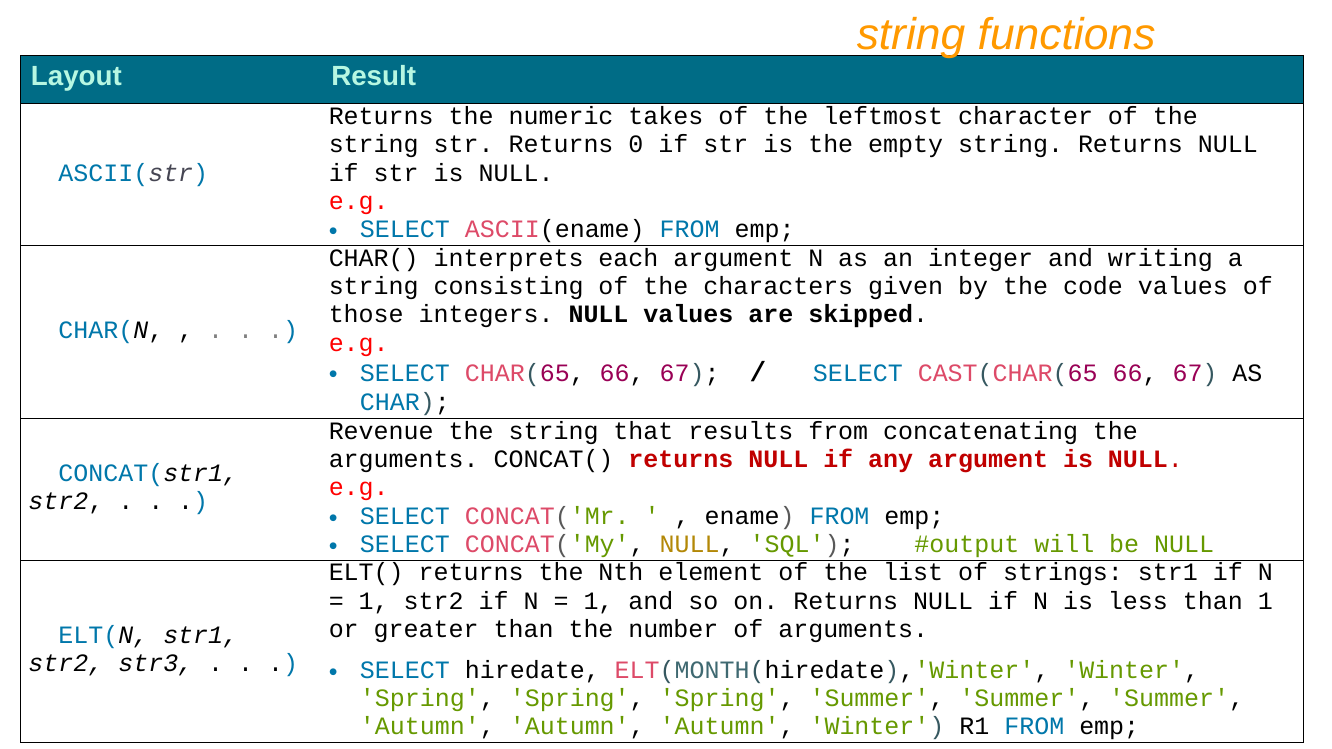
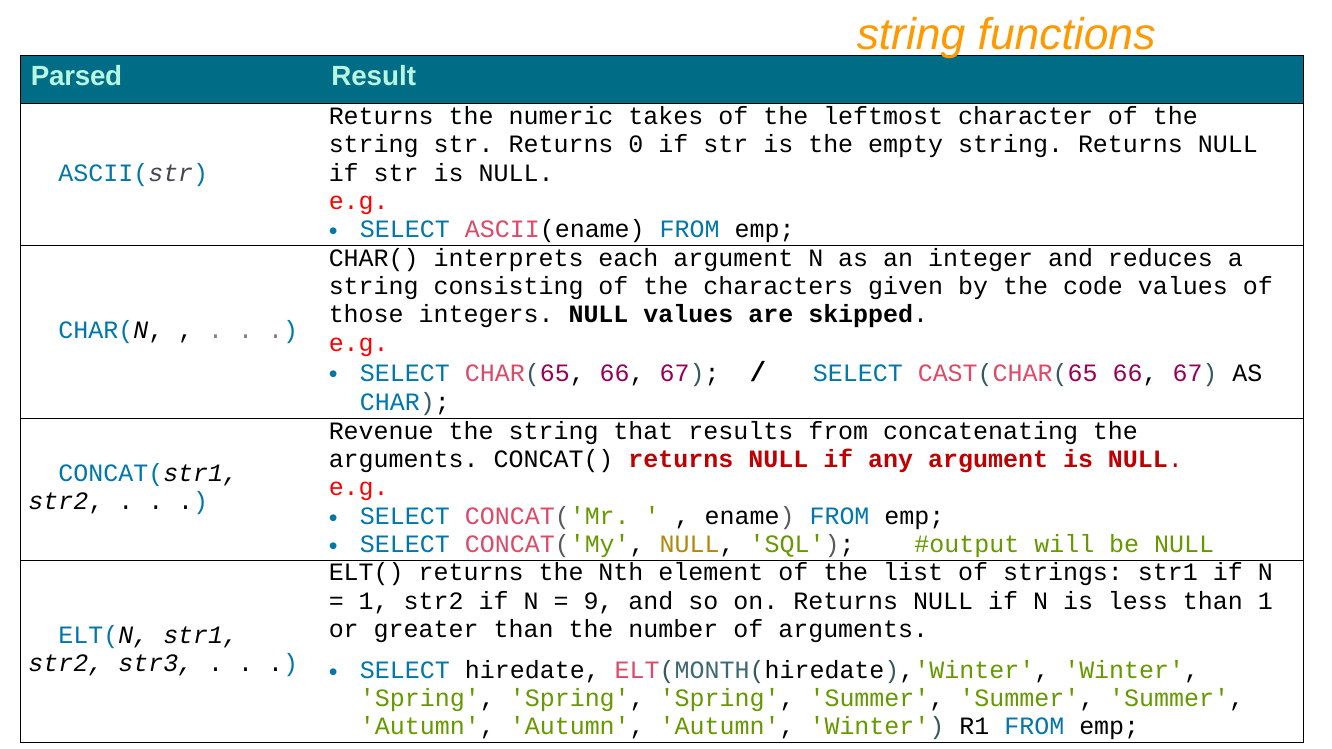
Layout: Layout -> Parsed
writing: writing -> reduces
1 at (598, 601): 1 -> 9
